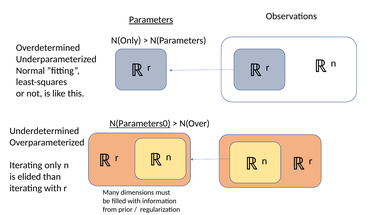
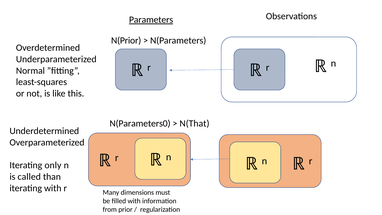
N(Only: N(Only -> N(Prior
N(Parameters0 underline: present -> none
N(Over: N(Over -> N(That
elided: elided -> called
